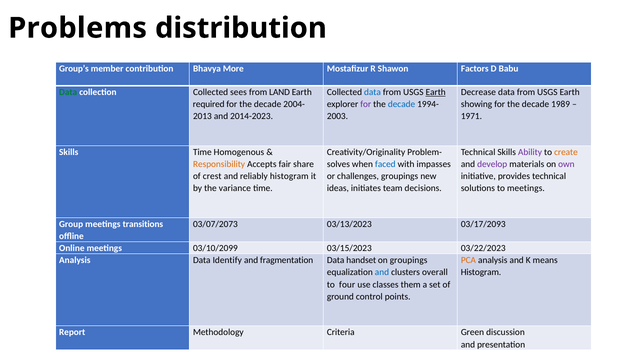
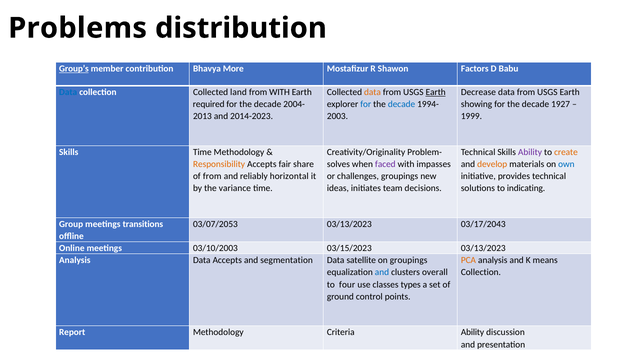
Group’s underline: none -> present
Data at (68, 92) colour: green -> blue
sees: sees -> land
from LAND: LAND -> WITH
data at (372, 92) colour: blue -> orange
for at (366, 104) colour: purple -> blue
1989: 1989 -> 1927
1971: 1971 -> 1999
Time Homogenous: Homogenous -> Methodology
faced colour: blue -> purple
develop colour: purple -> orange
own colour: purple -> blue
of crest: crest -> from
reliably histogram: histogram -> horizontal
to meetings: meetings -> indicating
03/07/2073: 03/07/2073 -> 03/07/2053
03/17/2093: 03/17/2093 -> 03/17/2043
03/10/2099: 03/10/2099 -> 03/10/2003
03/15/2023 03/22/2023: 03/22/2023 -> 03/13/2023
Data Identify: Identify -> Accepts
fragmentation: fragmentation -> segmentation
handset: handset -> satellite
Histogram at (481, 273): Histogram -> Collection
them: them -> types
Criteria Green: Green -> Ability
